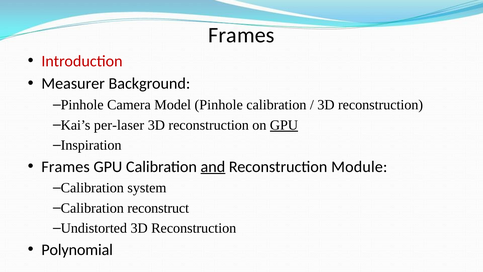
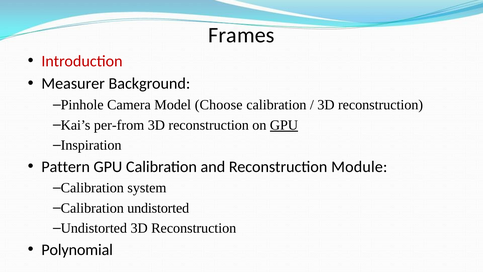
Model Pinhole: Pinhole -> Choose
per-laser: per-laser -> per-from
Frames at (66, 167): Frames -> Pattern
and underline: present -> none
Calibration reconstruct: reconstruct -> undistorted
